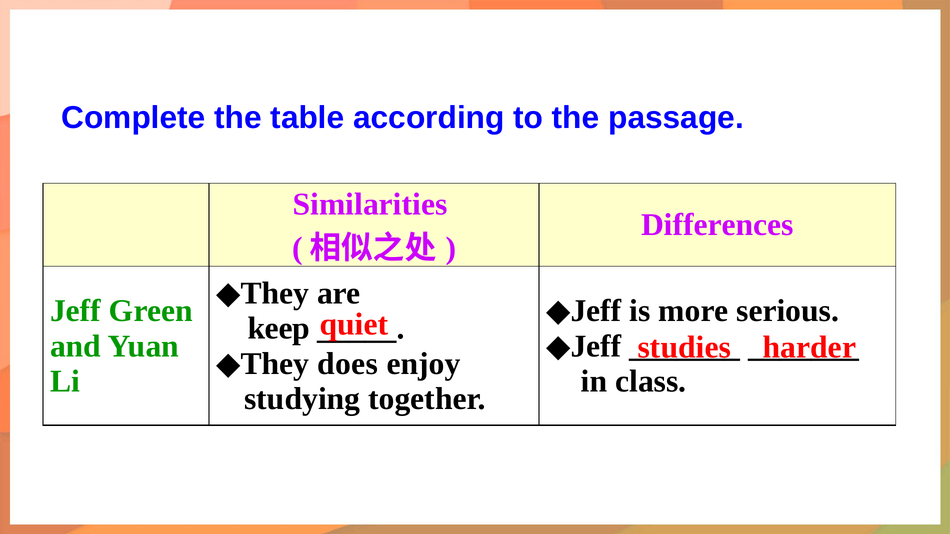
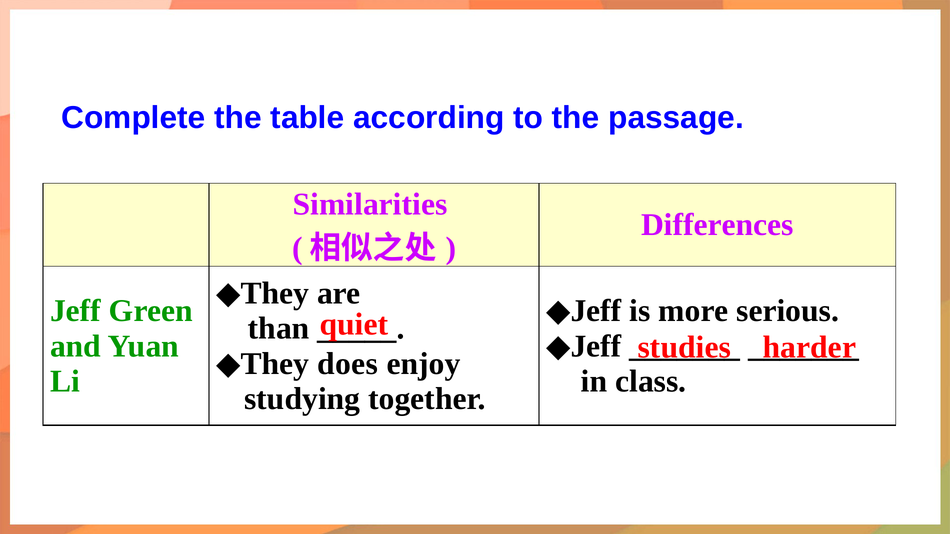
keep: keep -> than
